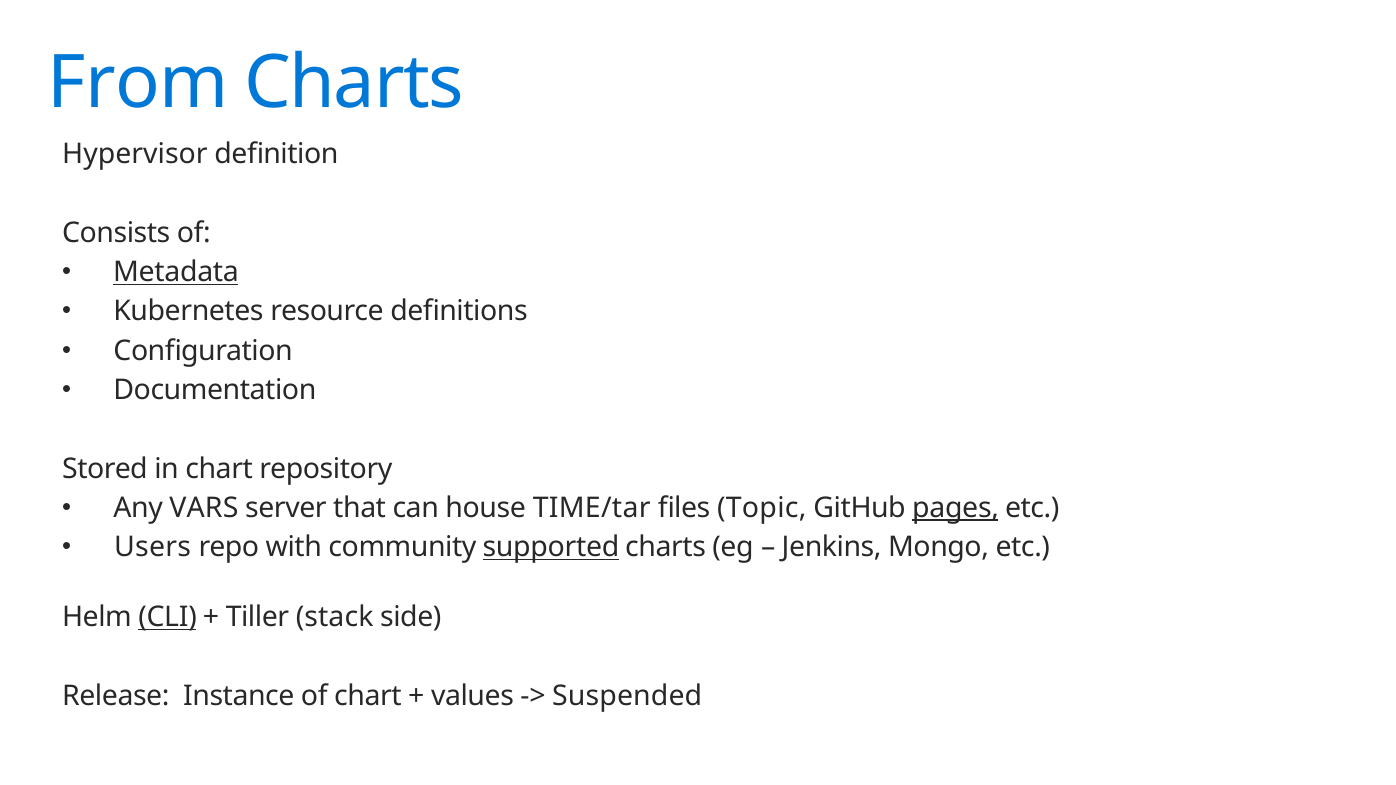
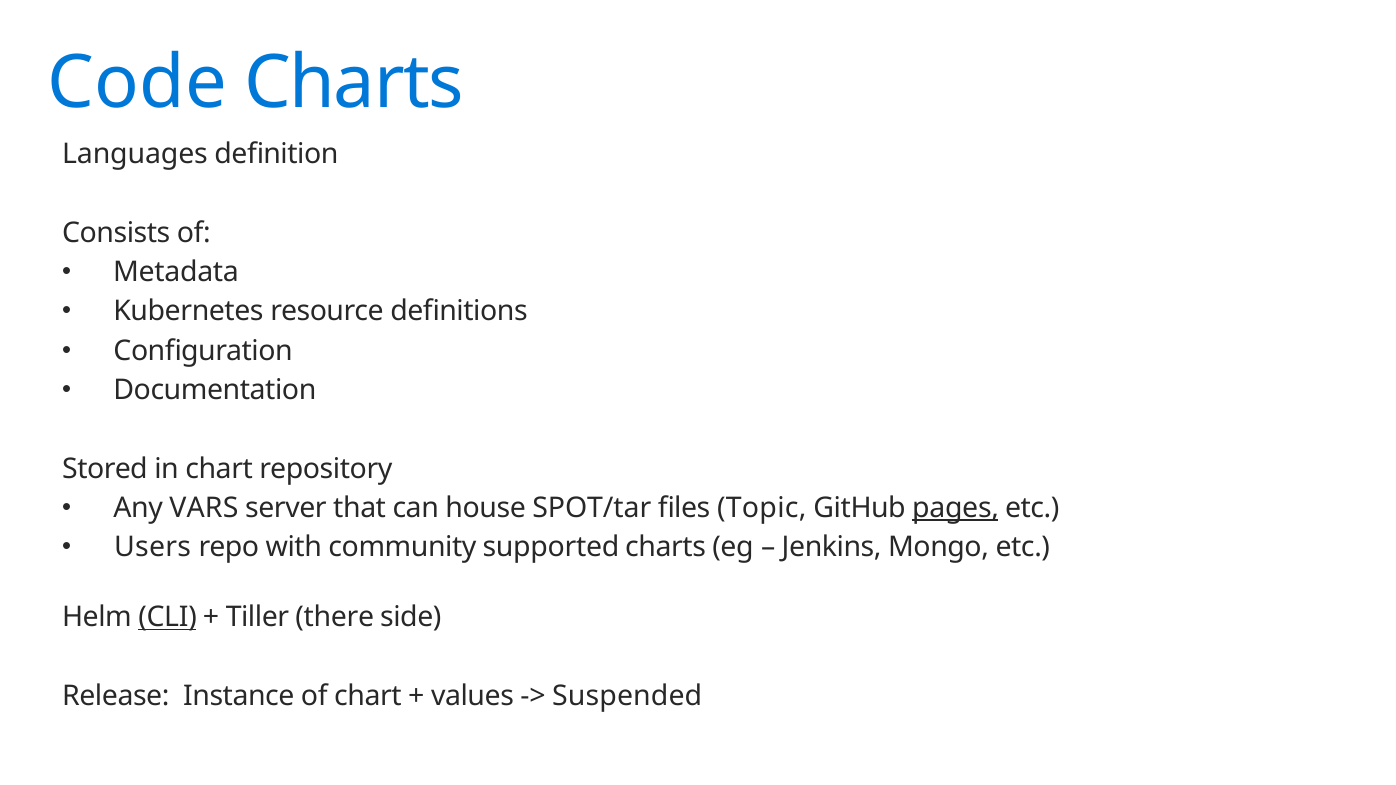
From: From -> Code
Hypervisor: Hypervisor -> Languages
Metadata underline: present -> none
TIME/tar: TIME/tar -> SPOT/tar
supported underline: present -> none
stack: stack -> there
